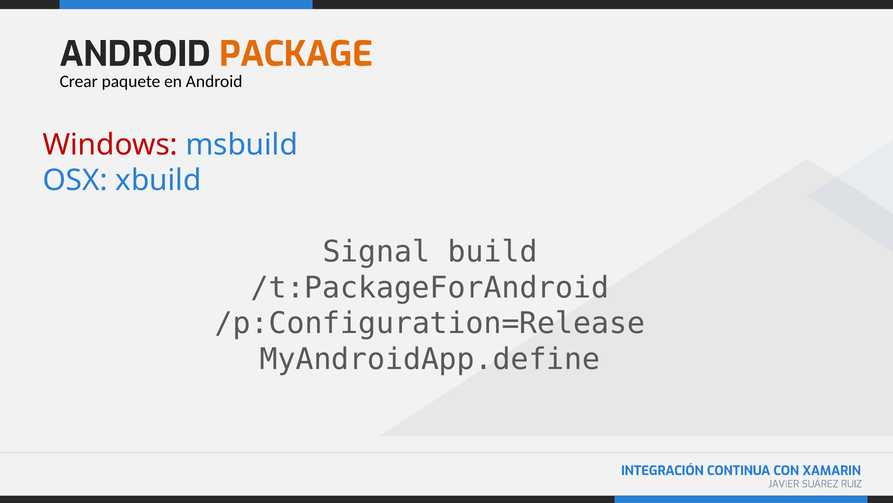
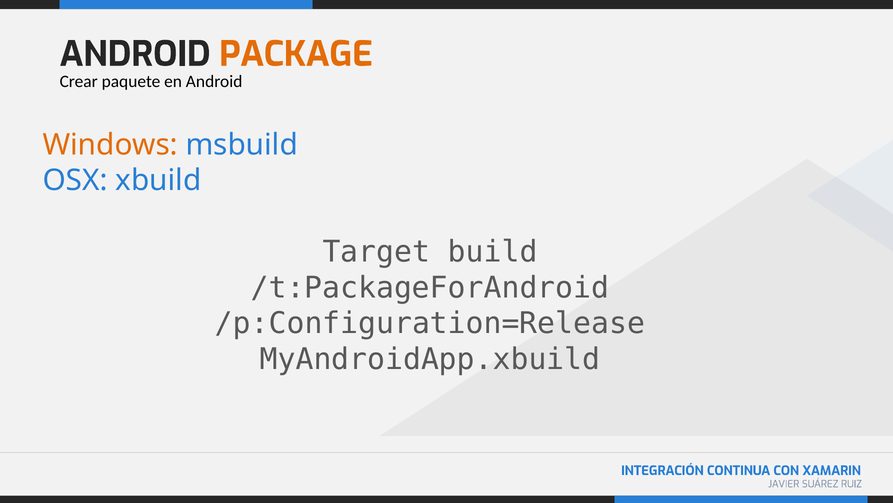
Windows colour: red -> orange
Signal: Signal -> Target
MyAndroidApp.define: MyAndroidApp.define -> MyAndroidApp.xbuild
